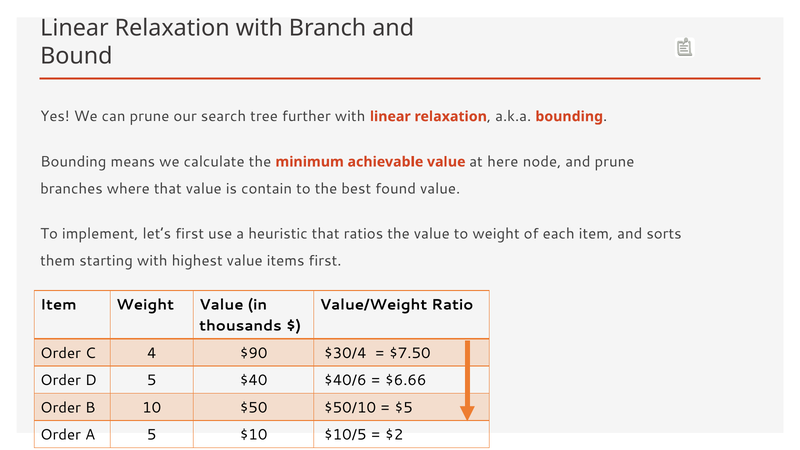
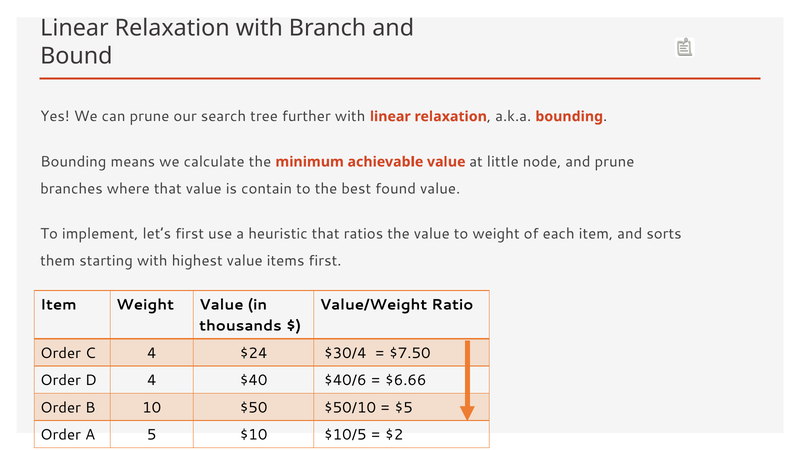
here: here -> little
$90: $90 -> $24
D 5: 5 -> 4
